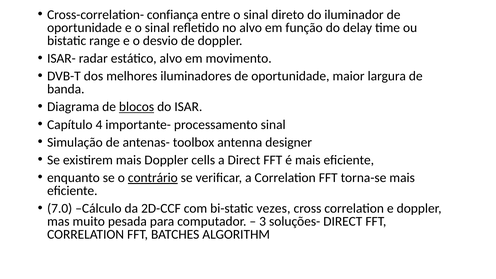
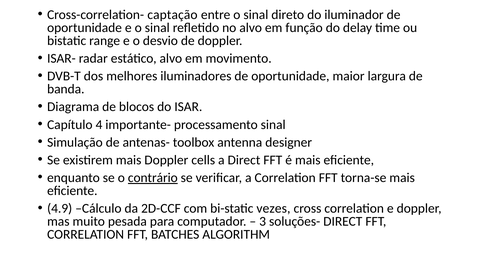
confiança: confiança -> captação
blocos underline: present -> none
7.0: 7.0 -> 4.9
